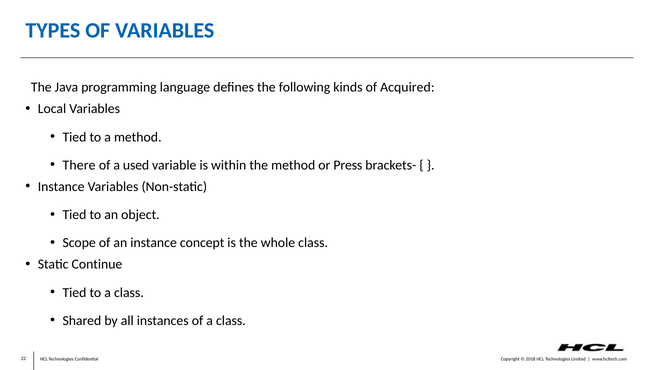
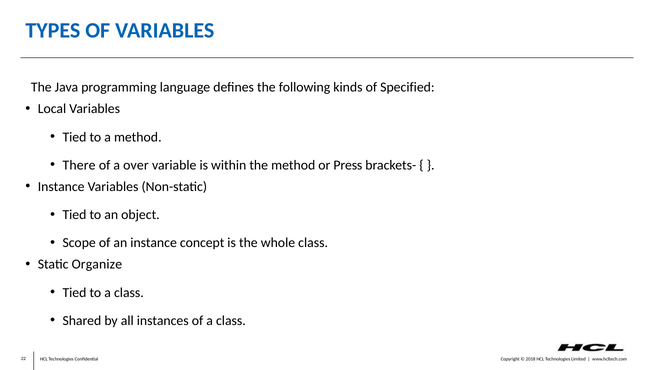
Acquired: Acquired -> Specified
used: used -> over
Continue: Continue -> Organize
